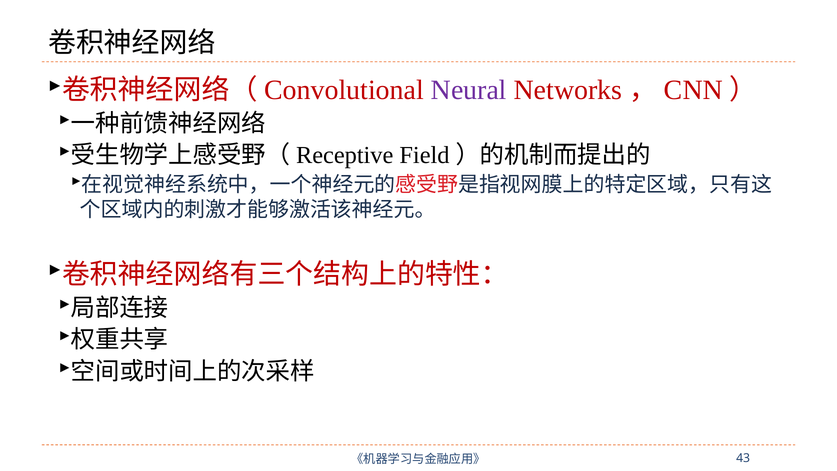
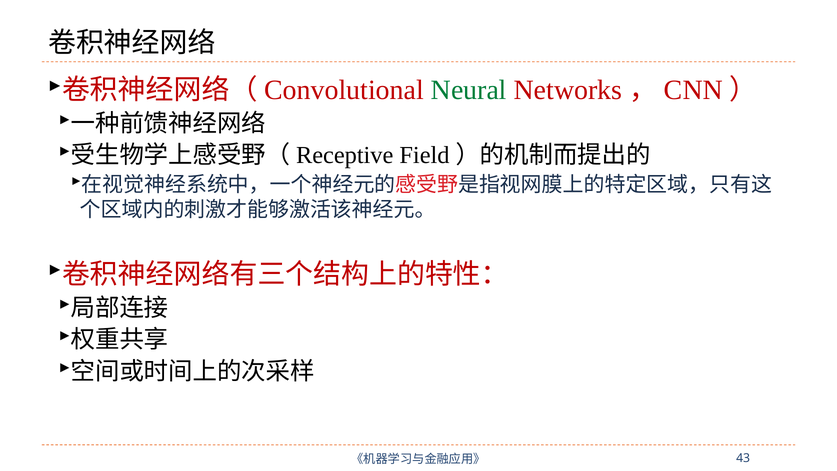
Neural colour: purple -> green
